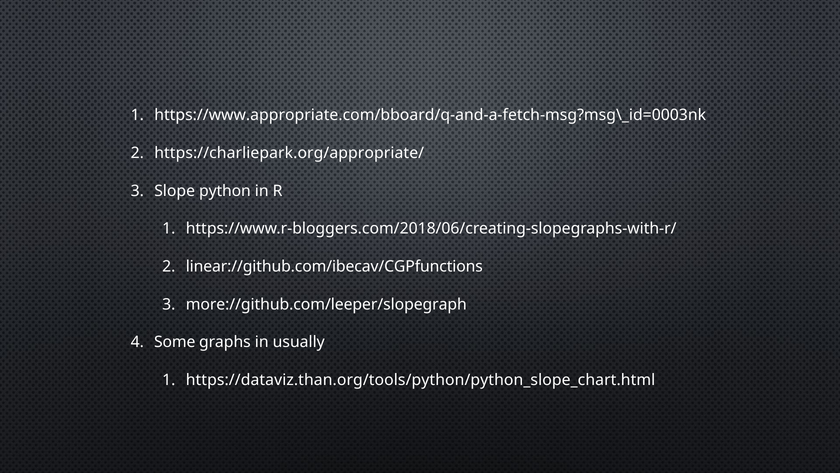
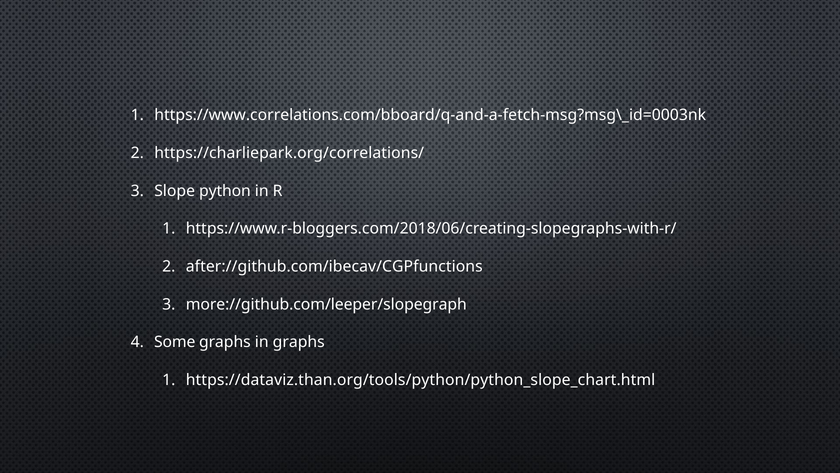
https://www.appropriate.com/bboard/q-and-a-fetch-msg?msg\_id=0003nk: https://www.appropriate.com/bboard/q-and-a-fetch-msg?msg\_id=0003nk -> https://www.correlations.com/bboard/q-and-a-fetch-msg?msg\_id=0003nk
https://charliepark.org/appropriate/: https://charliepark.org/appropriate/ -> https://charliepark.org/correlations/
linear://github.com/ibecav/CGPfunctions: linear://github.com/ibecav/CGPfunctions -> after://github.com/ibecav/CGPfunctions
in usually: usually -> graphs
